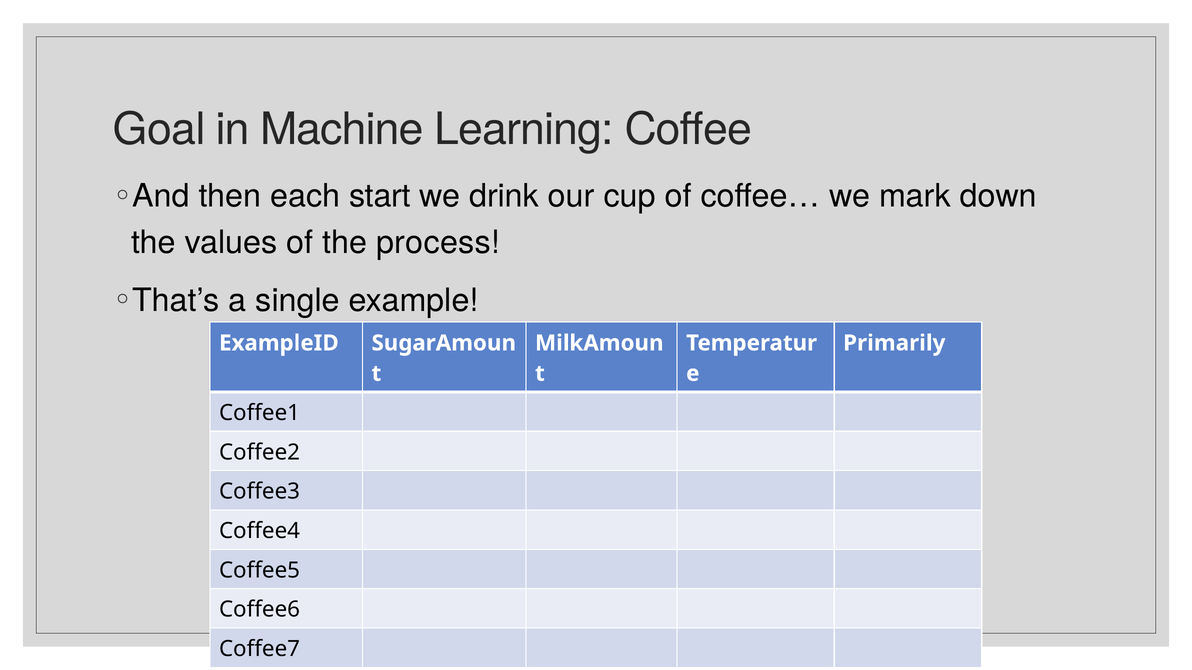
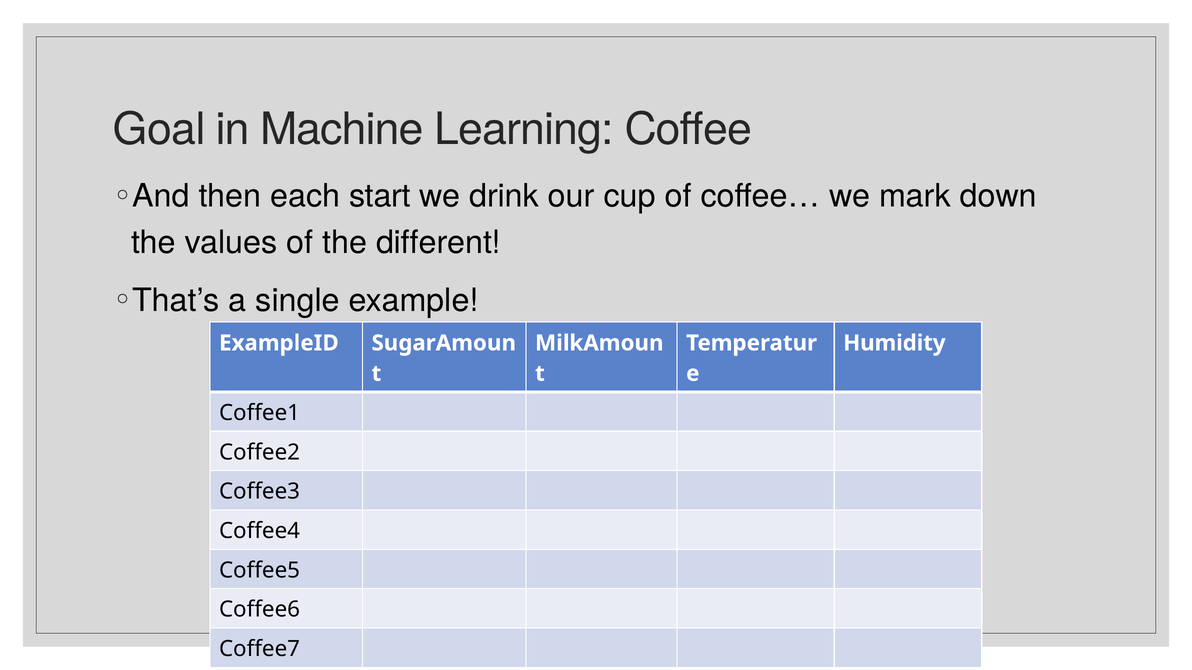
process: process -> different
Primarily: Primarily -> Humidity
